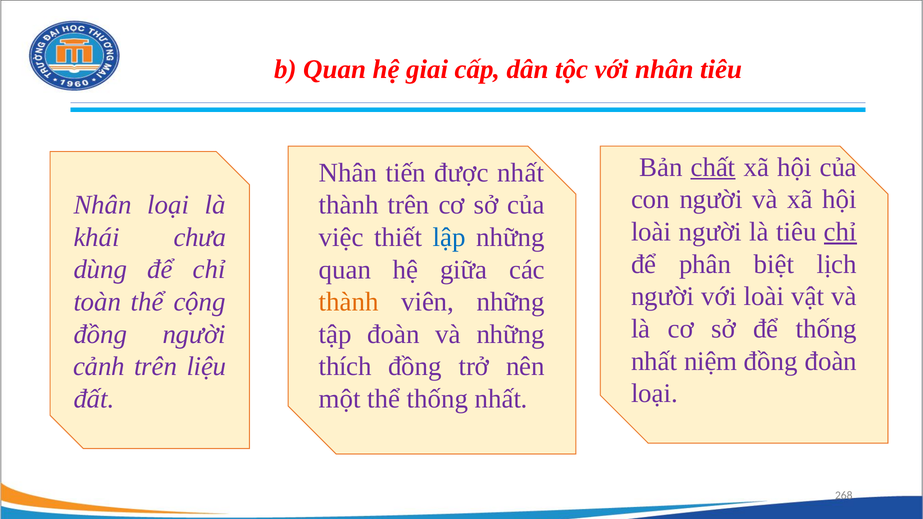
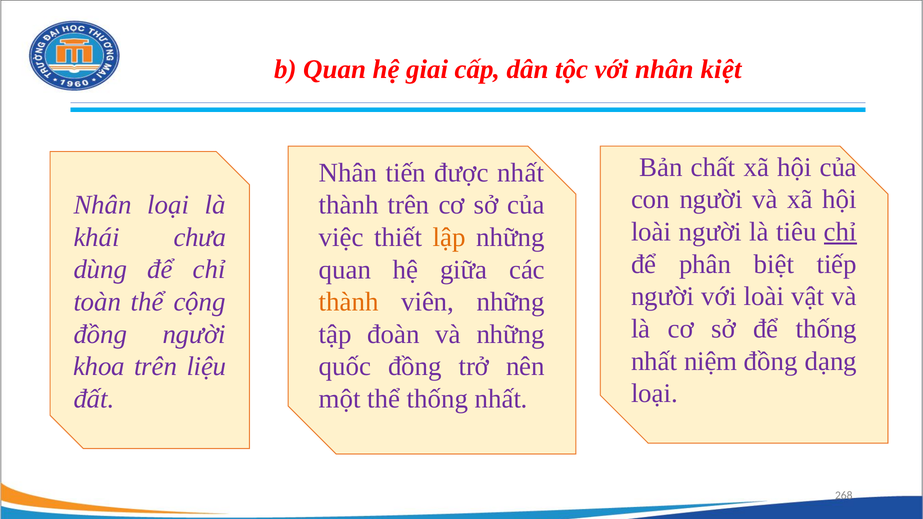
nhân tiêu: tiêu -> kiệt
chất underline: present -> none
lập colour: blue -> orange
lịch: lịch -> tiếp
đồng đoàn: đoàn -> dạng
cảnh: cảnh -> khoa
thích: thích -> quốc
